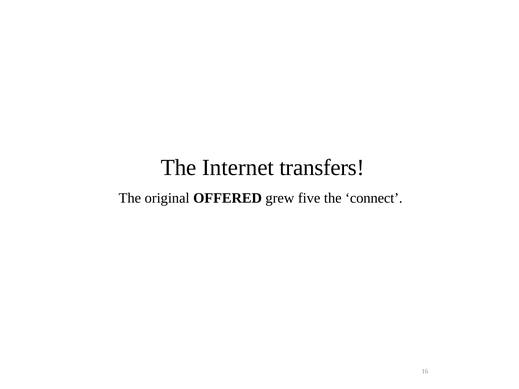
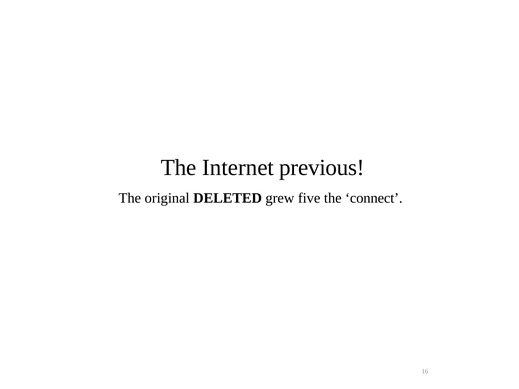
transfers: transfers -> previous
OFFERED: OFFERED -> DELETED
